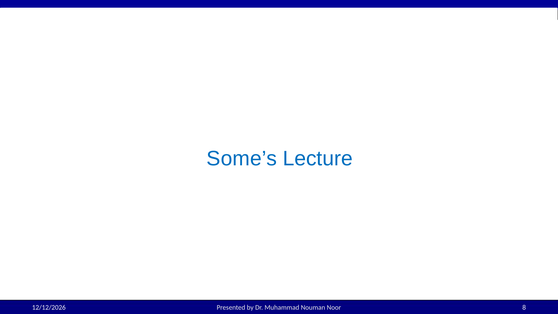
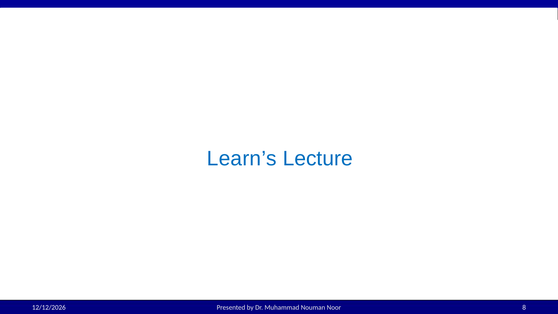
Some’s: Some’s -> Learn’s
